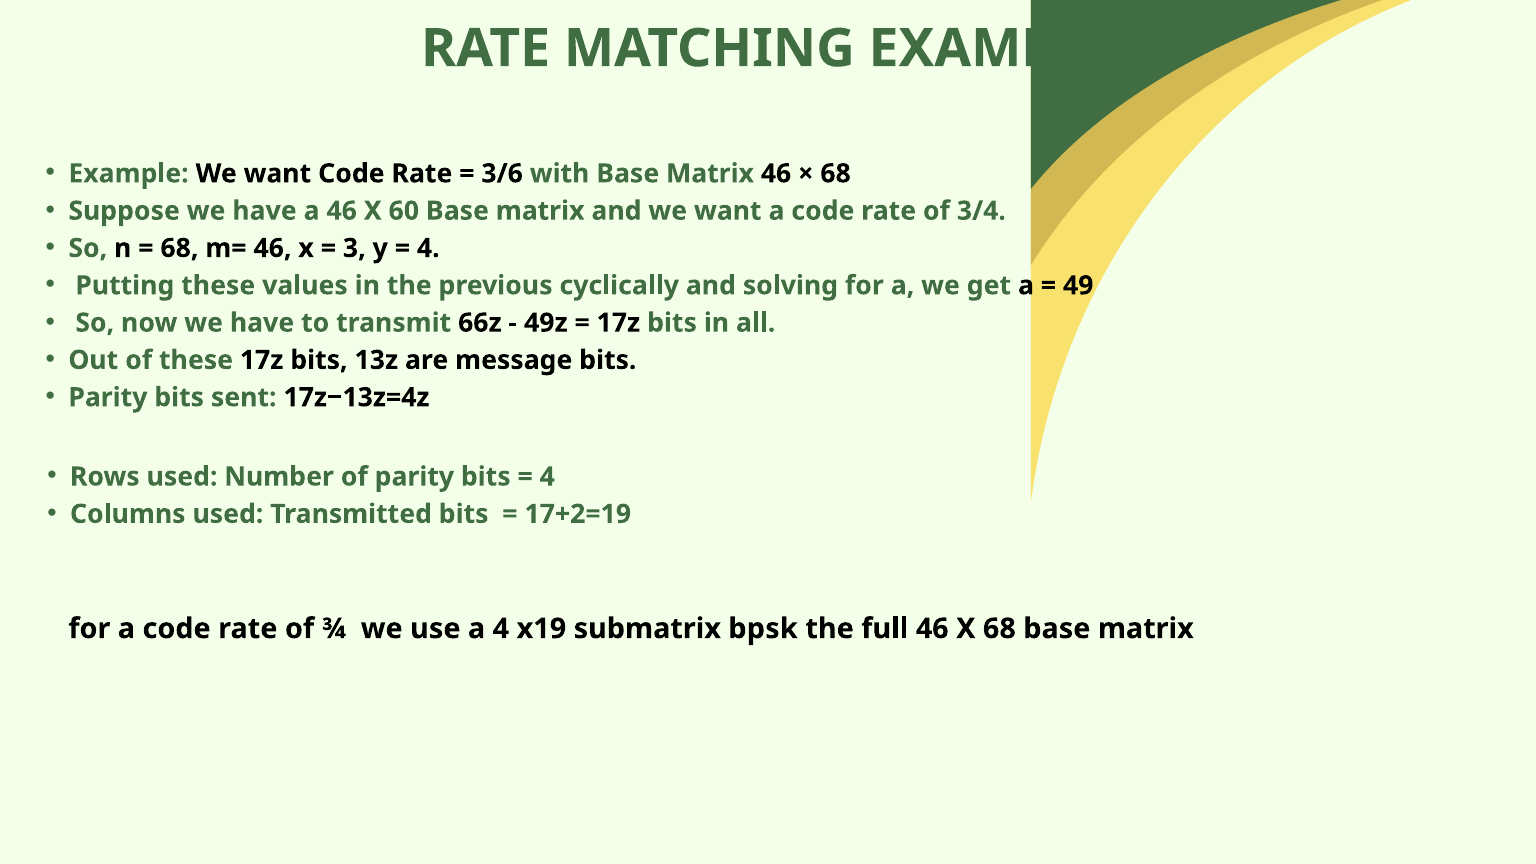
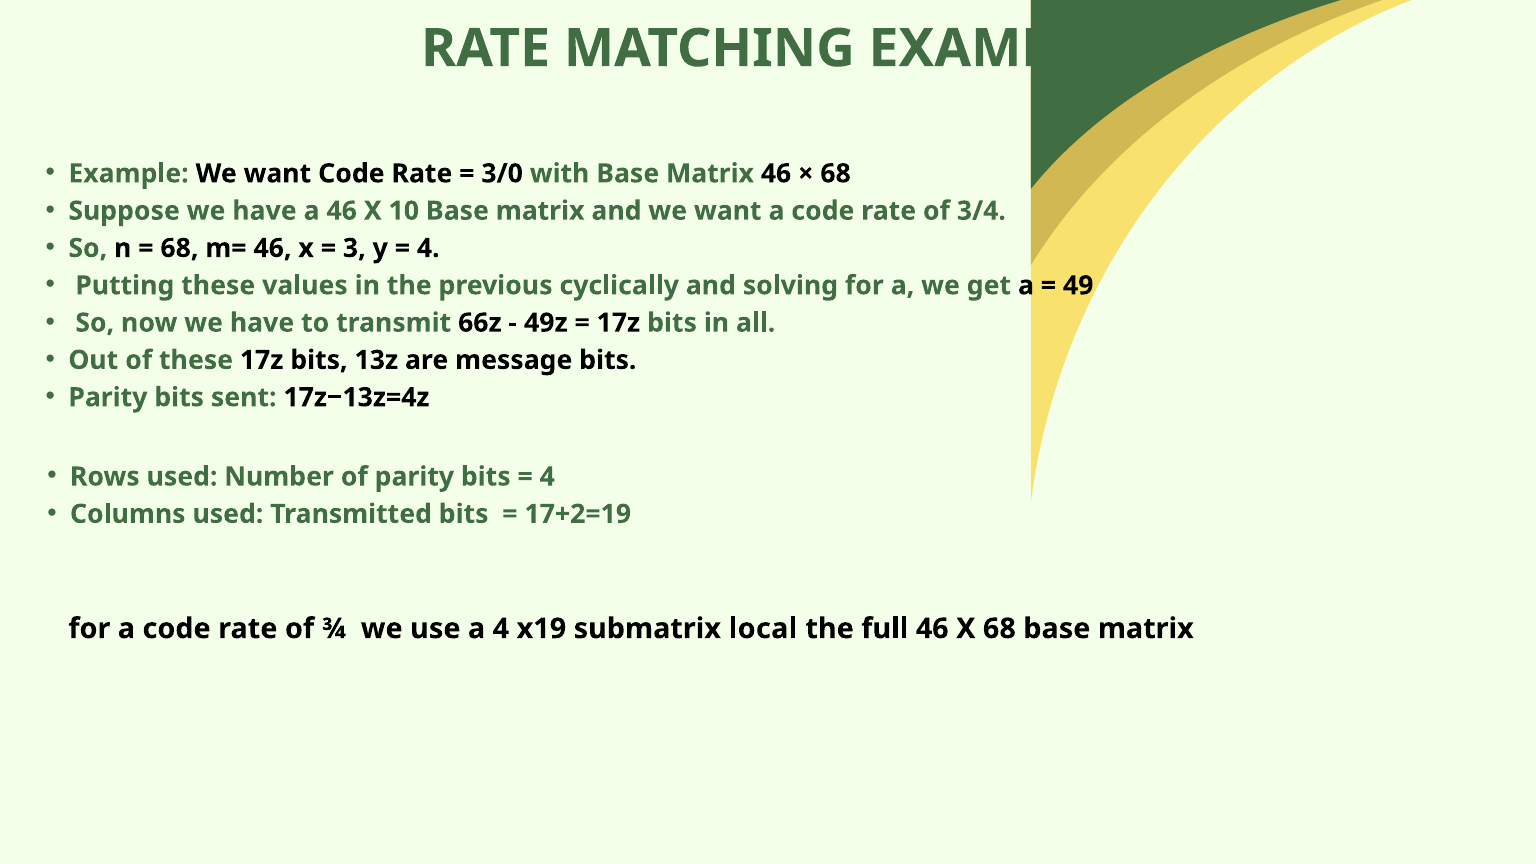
3/6: 3/6 -> 3/0
60: 60 -> 10
bpsk: bpsk -> local
